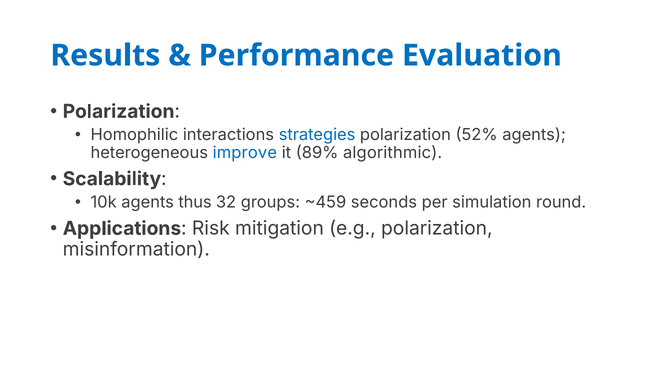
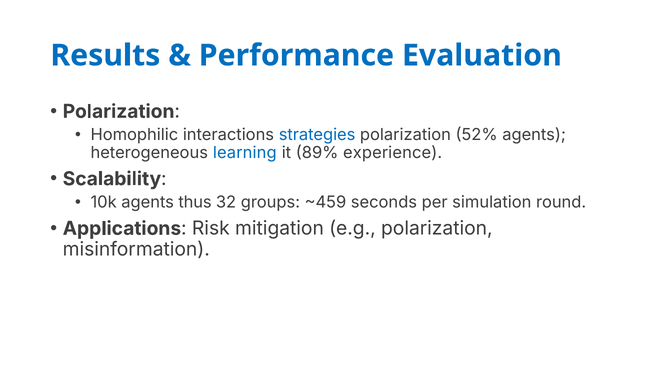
improve: improve -> learning
algorithmic: algorithmic -> experience
